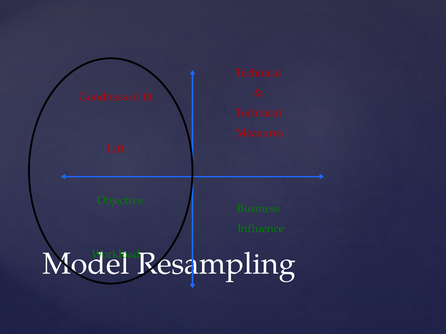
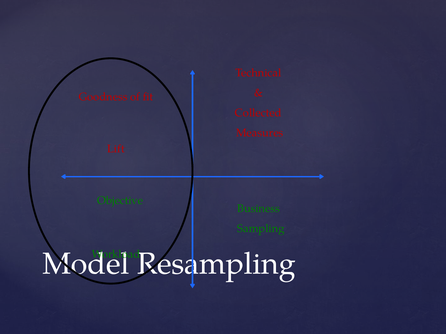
Technical at (258, 113): Technical -> Collected
Influence: Influence -> Sampling
